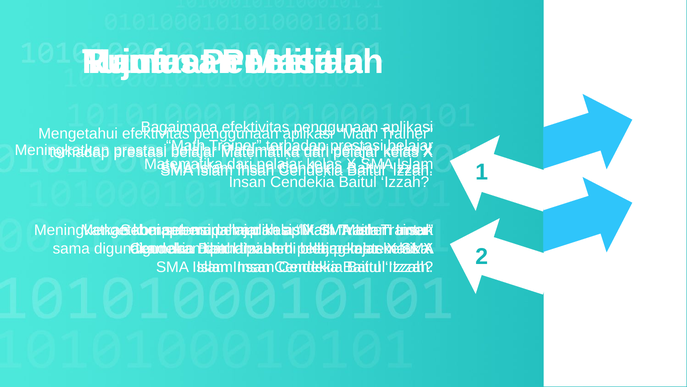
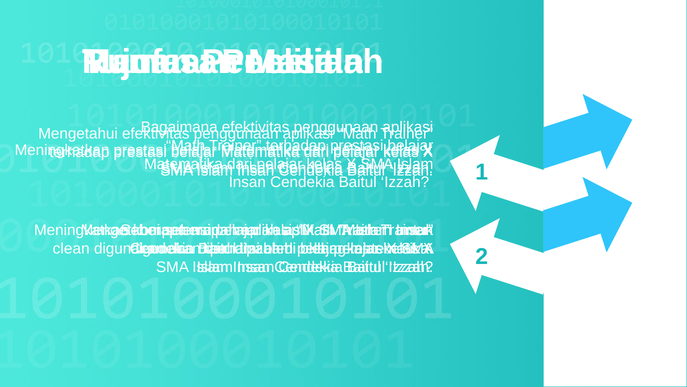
sama: sama -> clean
